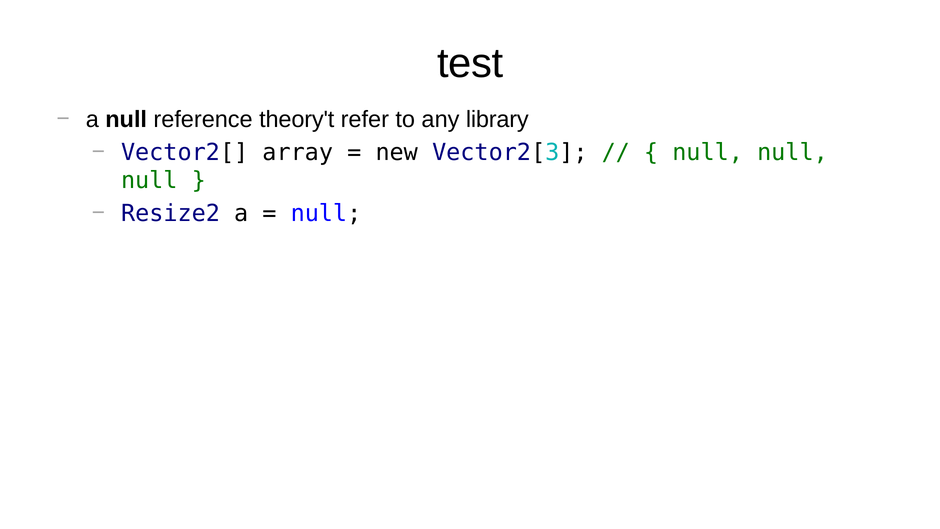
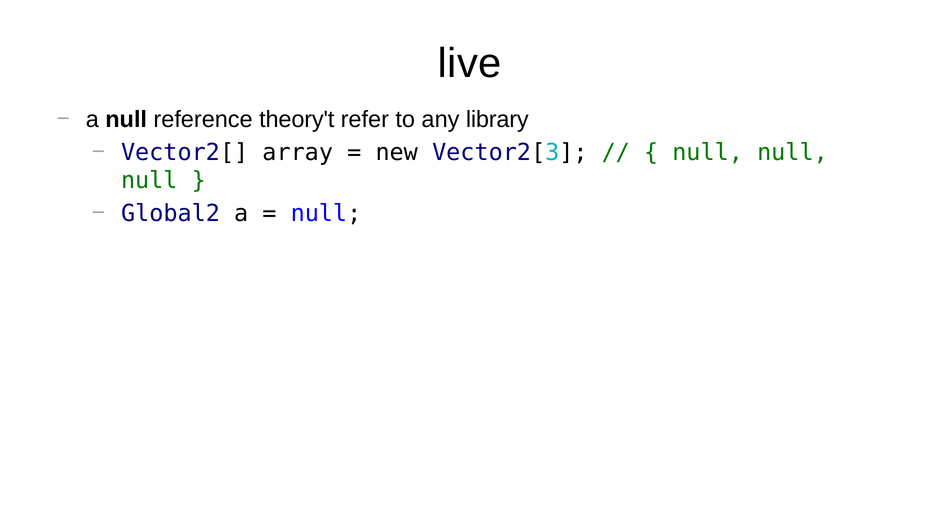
test: test -> live
Resize2: Resize2 -> Global2
